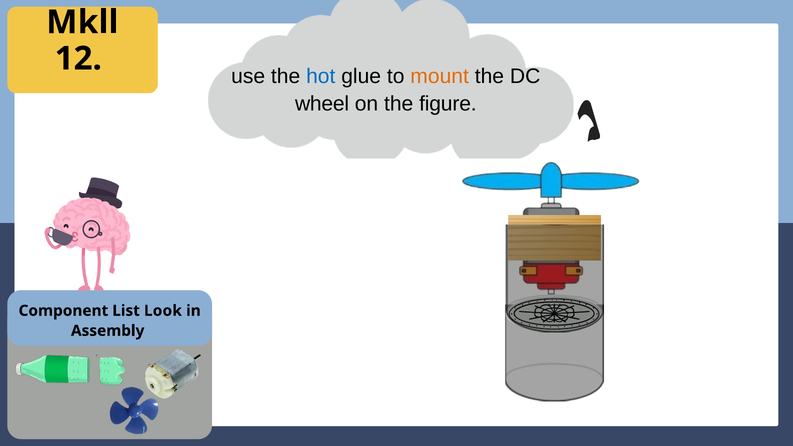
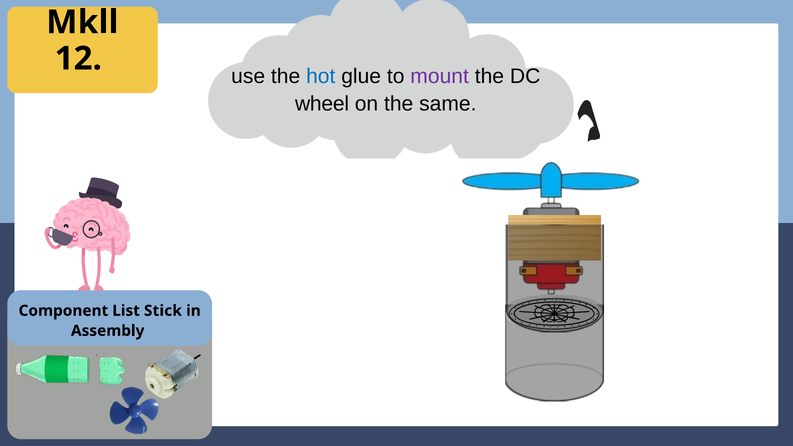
mount colour: orange -> purple
figure: figure -> same
Look: Look -> Stick
